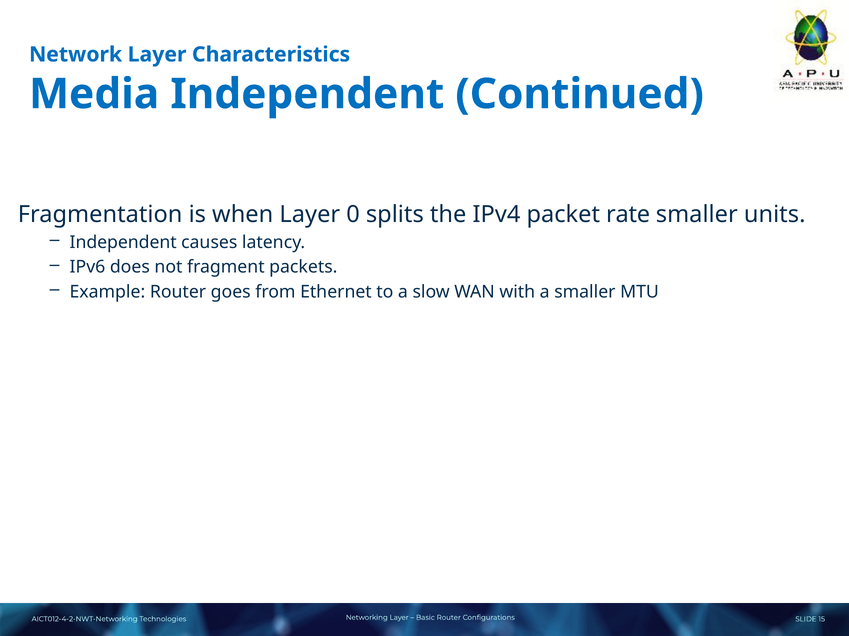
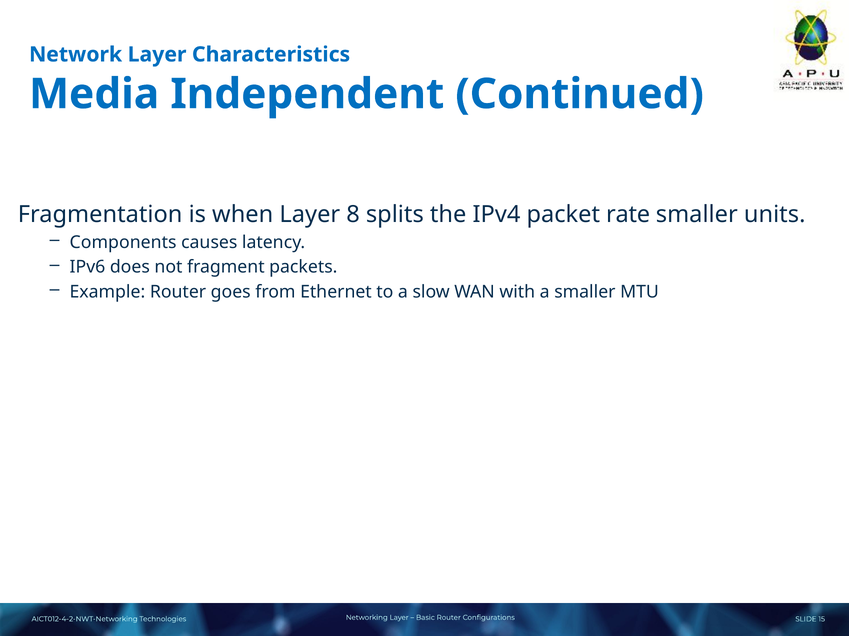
0: 0 -> 8
Independent at (123, 243): Independent -> Components
